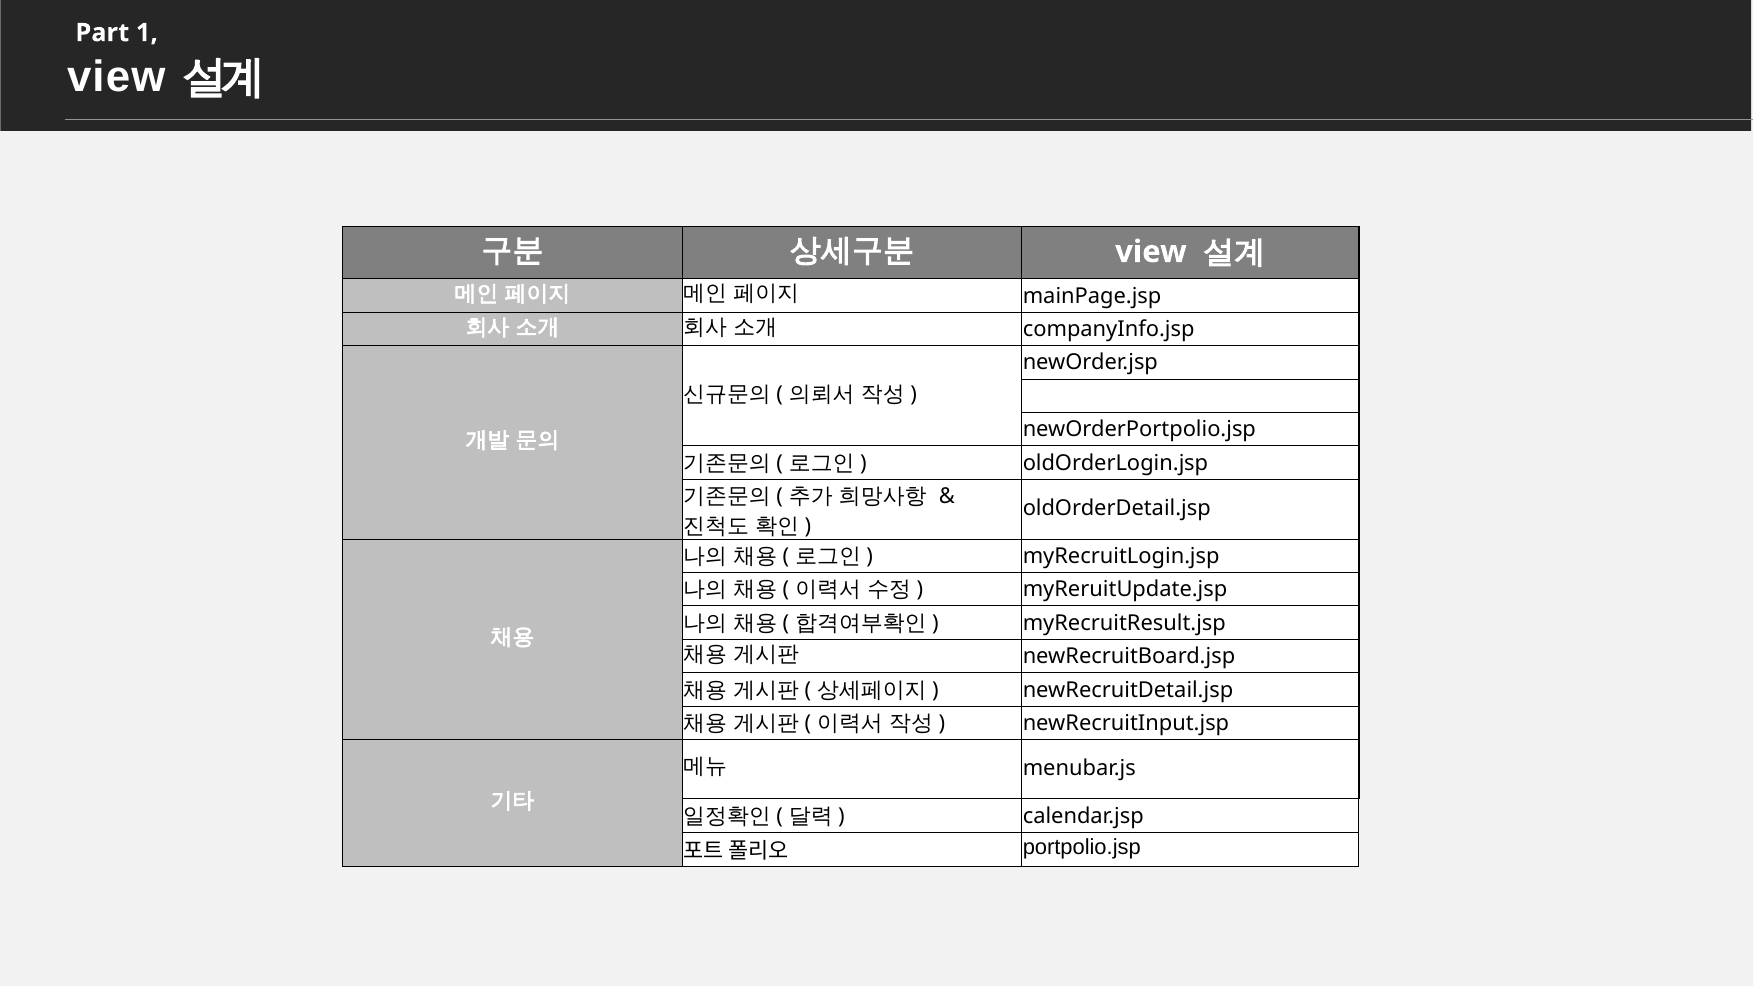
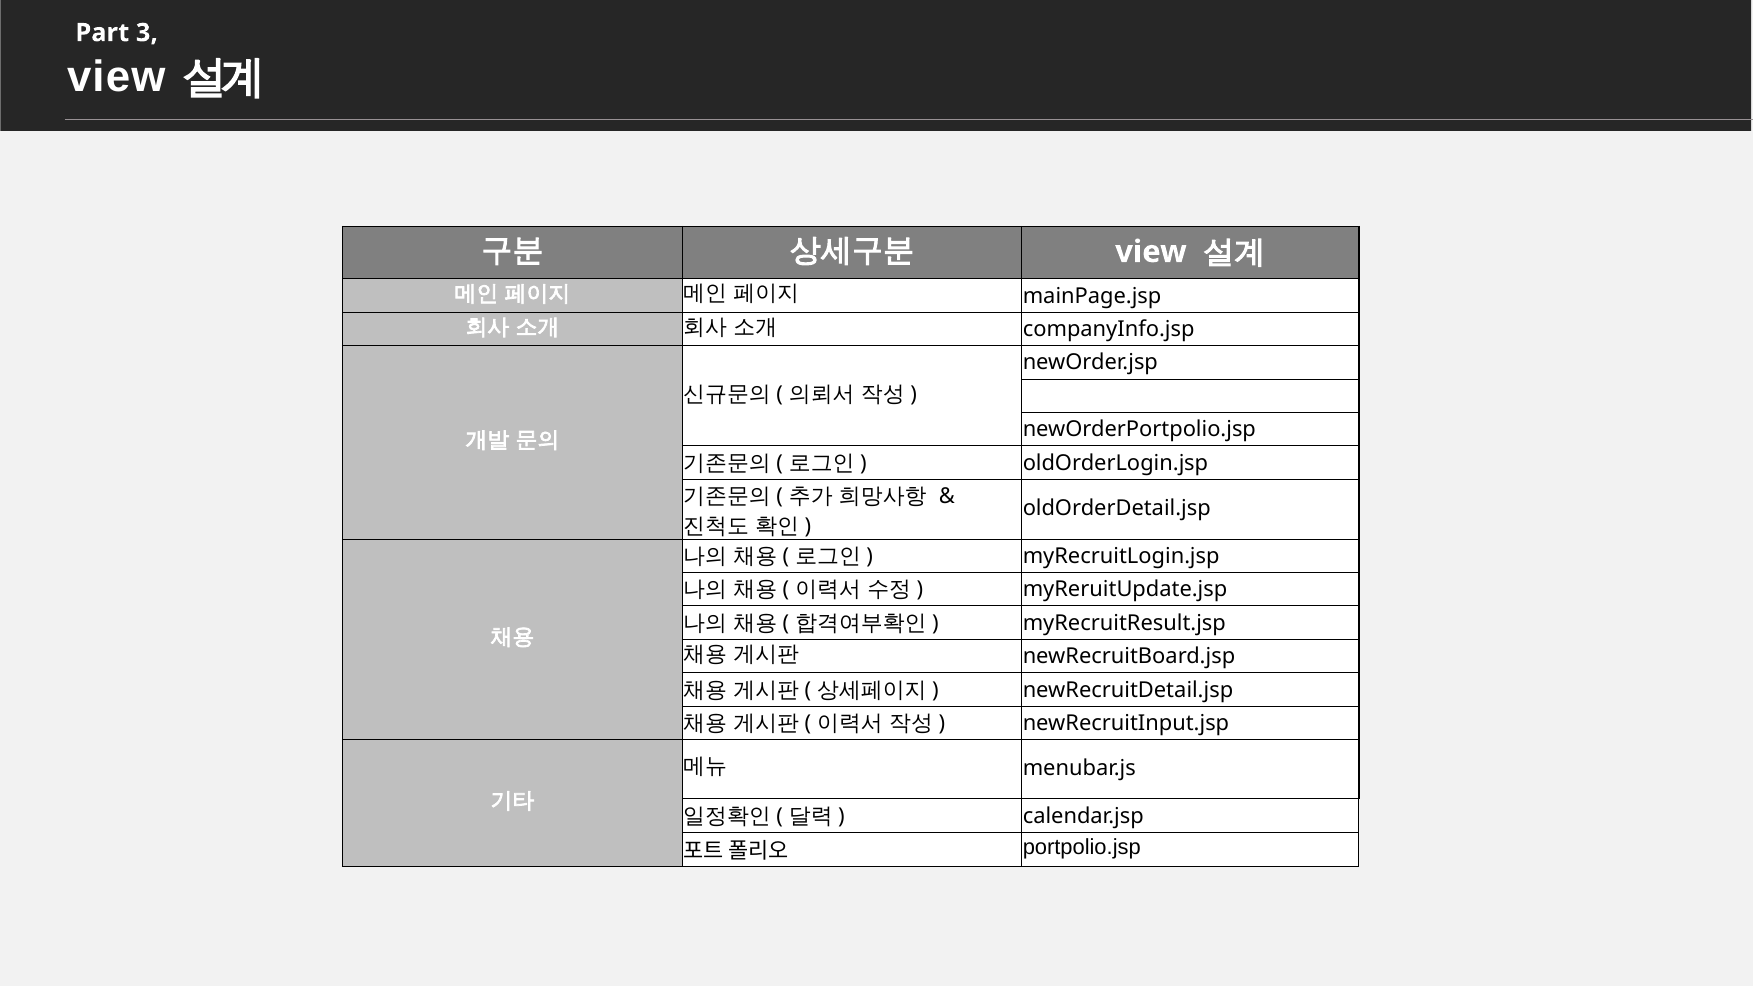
1: 1 -> 3
